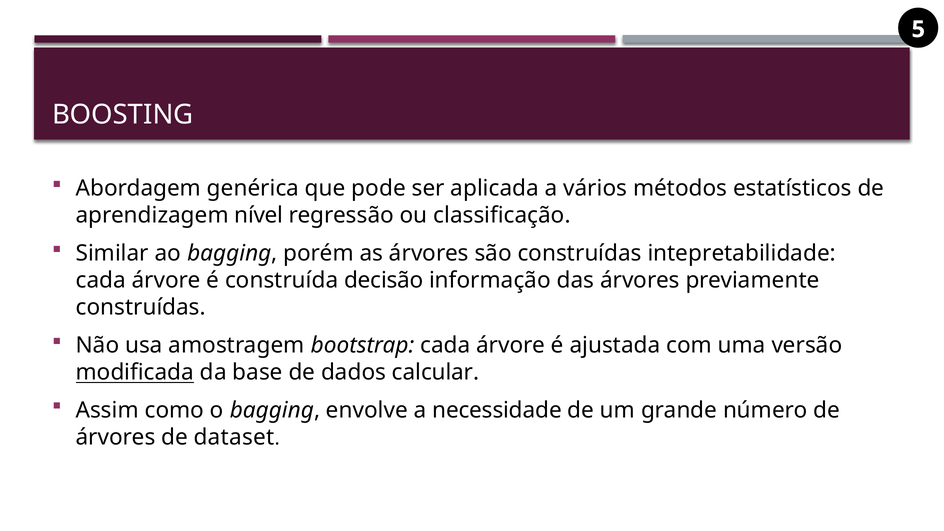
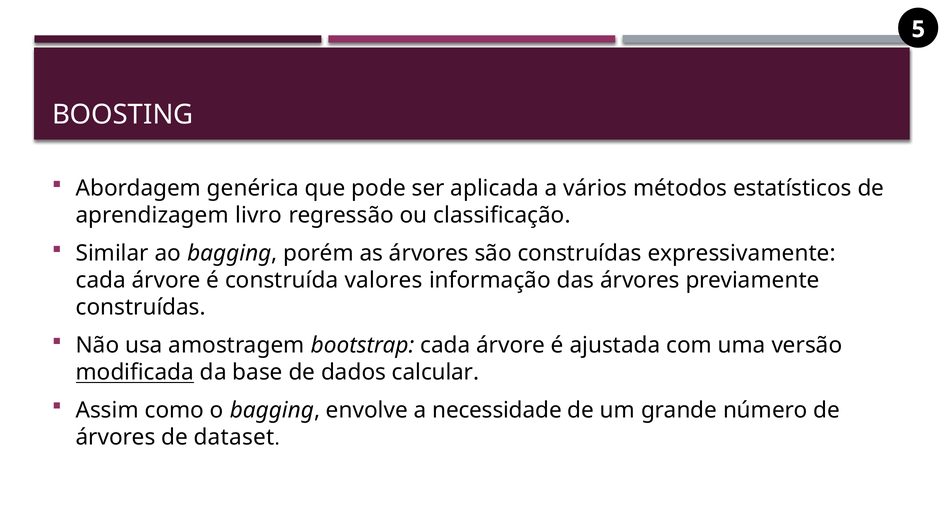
nível: nível -> livro
intepretabilidade: intepretabilidade -> expressivamente
decisão: decisão -> valores
